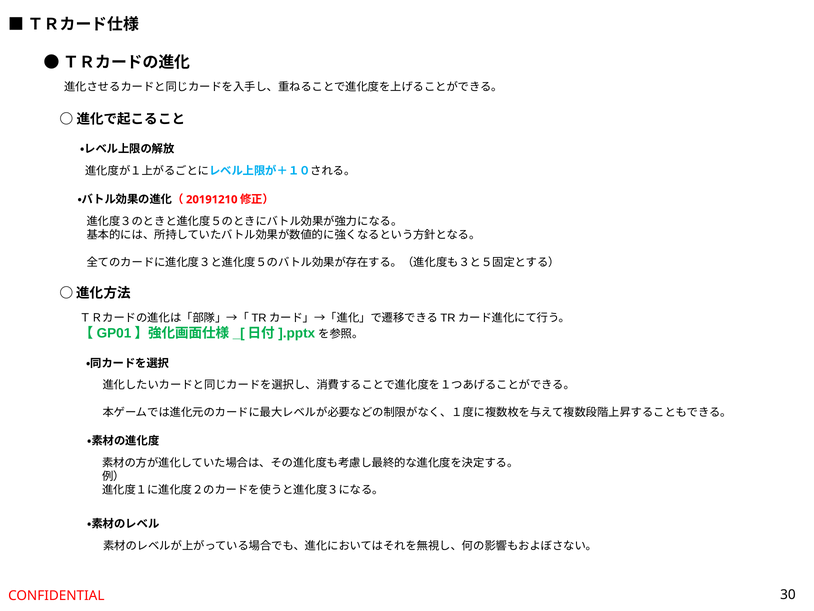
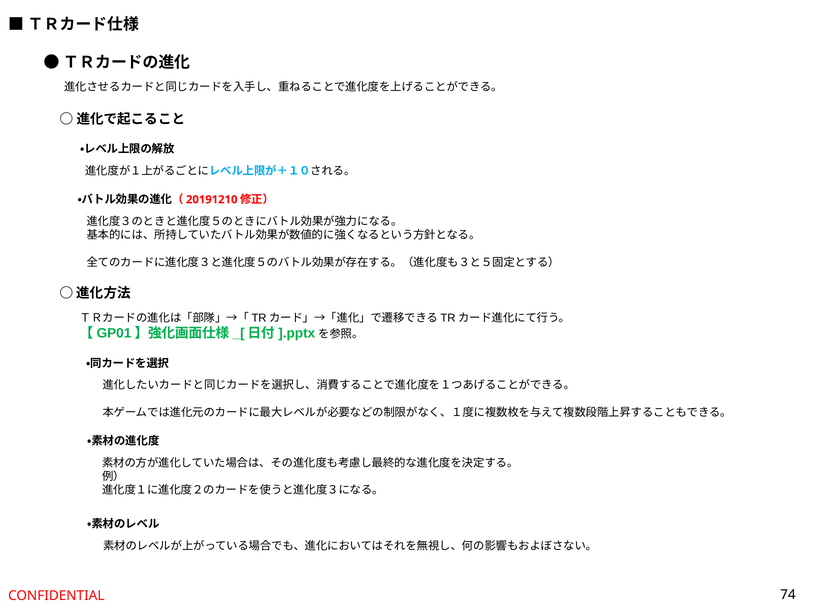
30: 30 -> 74
